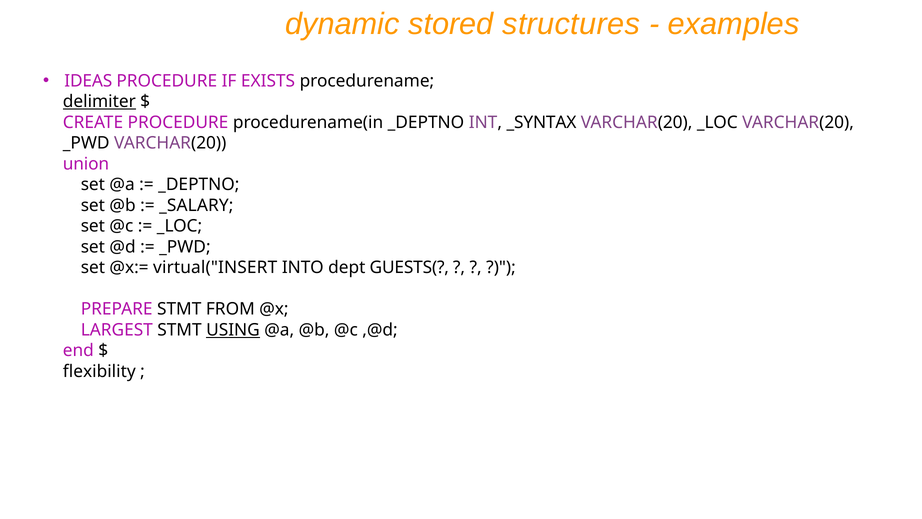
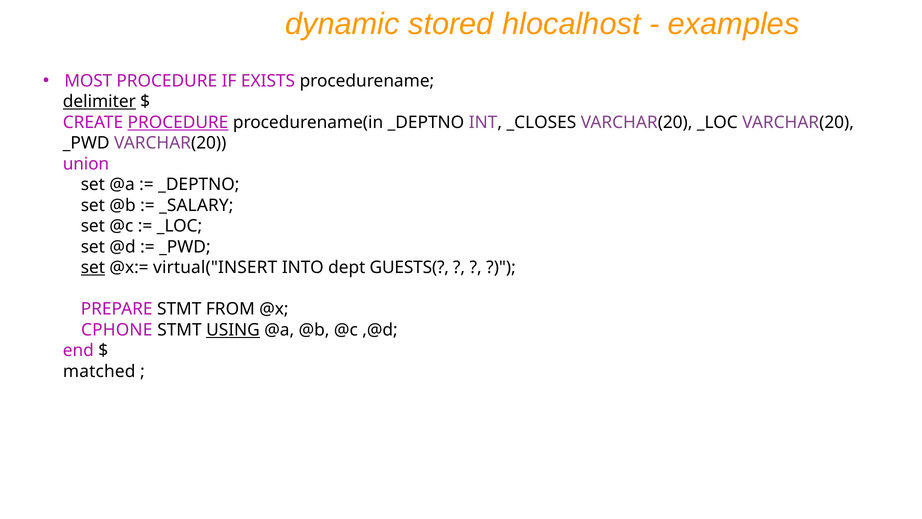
structures: structures -> hlocalhost
IDEAS: IDEAS -> MOST
PROCEDURE at (178, 122) underline: none -> present
_SYNTAX: _SYNTAX -> _CLOSES
set at (93, 267) underline: none -> present
LARGEST: LARGEST -> CPHONE
flexibility: flexibility -> matched
